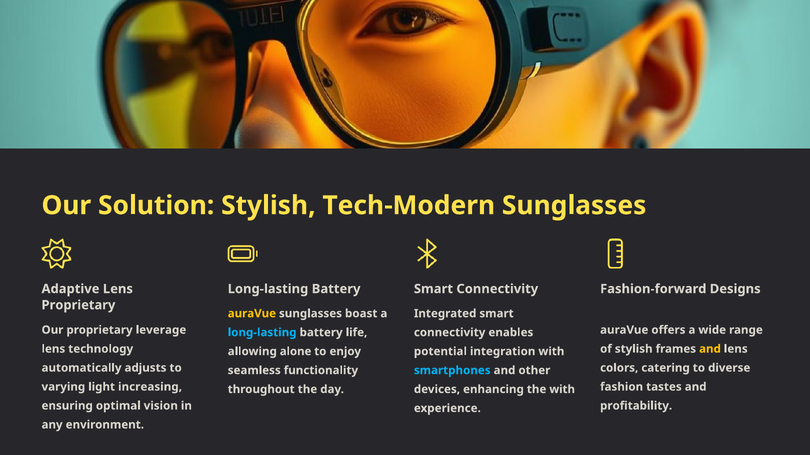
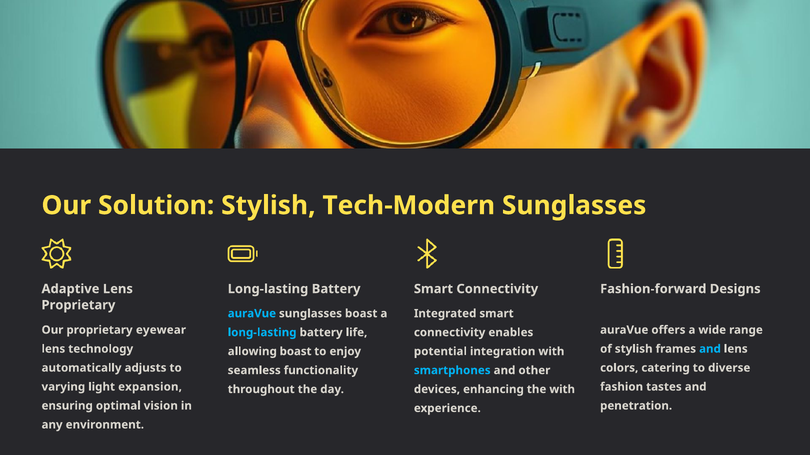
auraVue at (252, 314) colour: yellow -> light blue
leverage: leverage -> eyewear
and at (710, 349) colour: yellow -> light blue
allowing alone: alone -> boast
increasing: increasing -> expansion
profitability: profitability -> penetration
